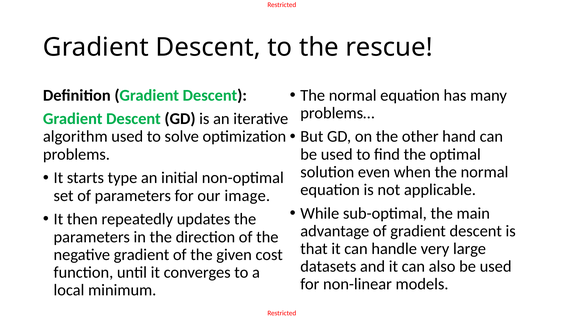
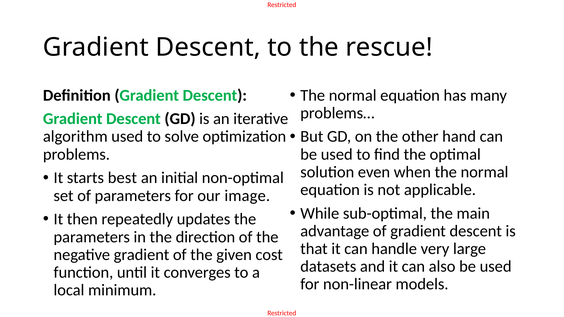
type: type -> best
